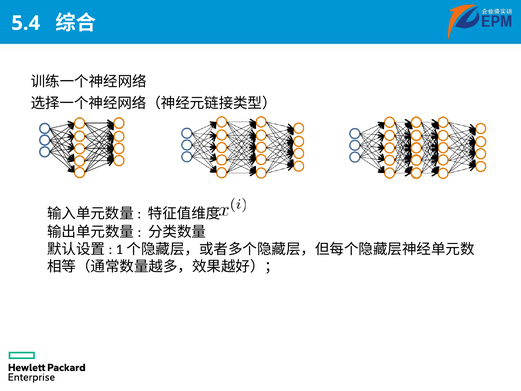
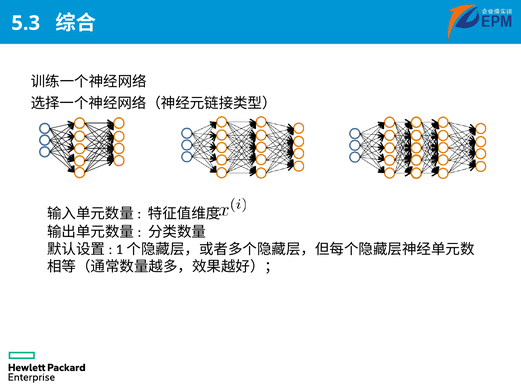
5.4: 5.4 -> 5.3
